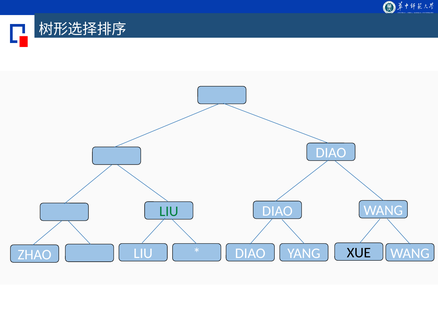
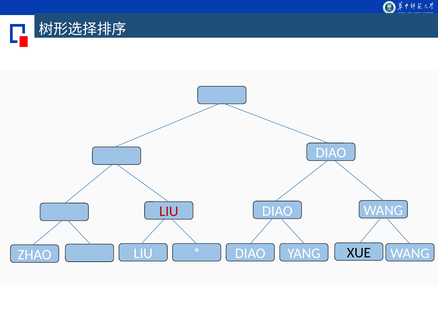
LIU at (169, 212) colour: green -> red
